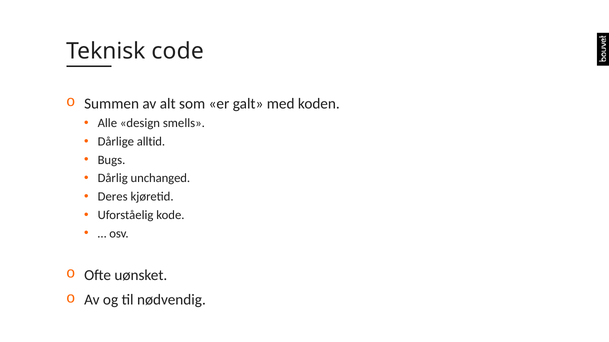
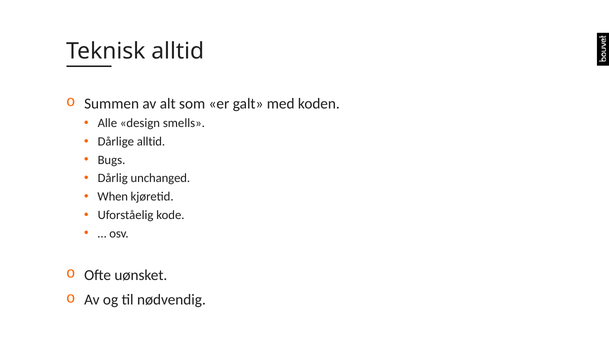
Teknisk code: code -> alltid
Deres: Deres -> When
